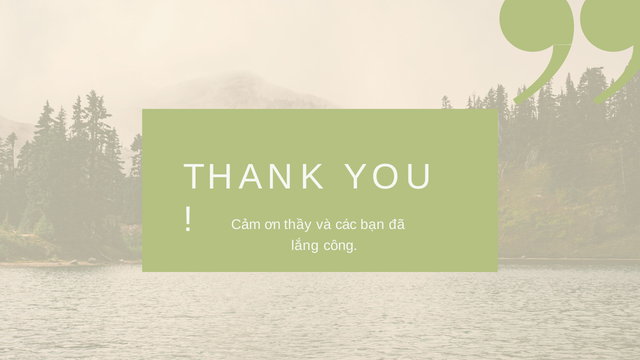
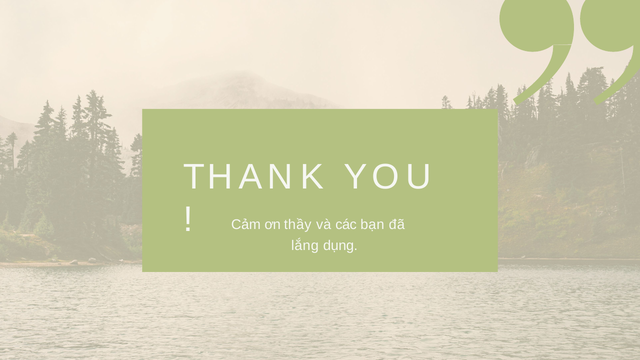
công: công -> dụng
